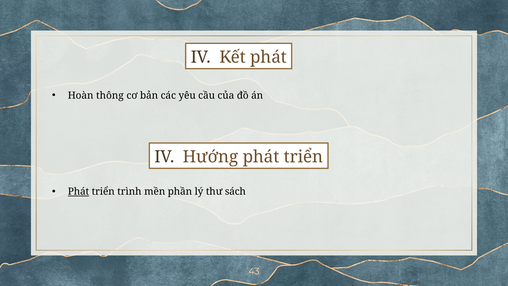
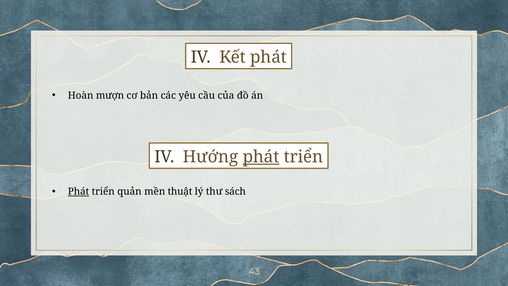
thông: thông -> mượn
phát at (261, 157) underline: none -> present
trình: trình -> quản
phần: phần -> thuật
